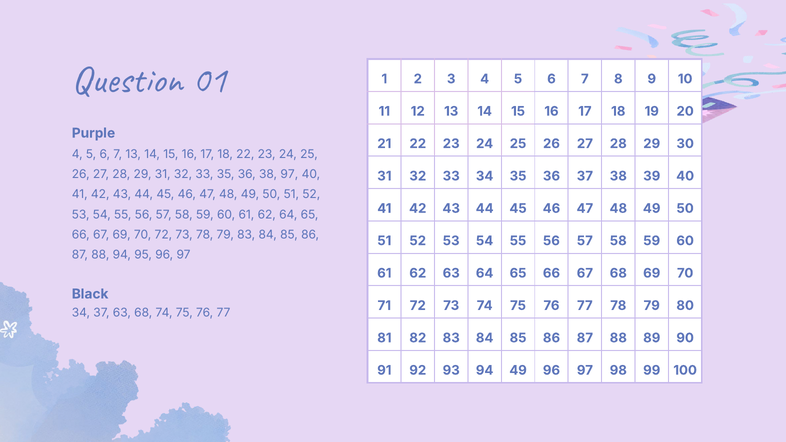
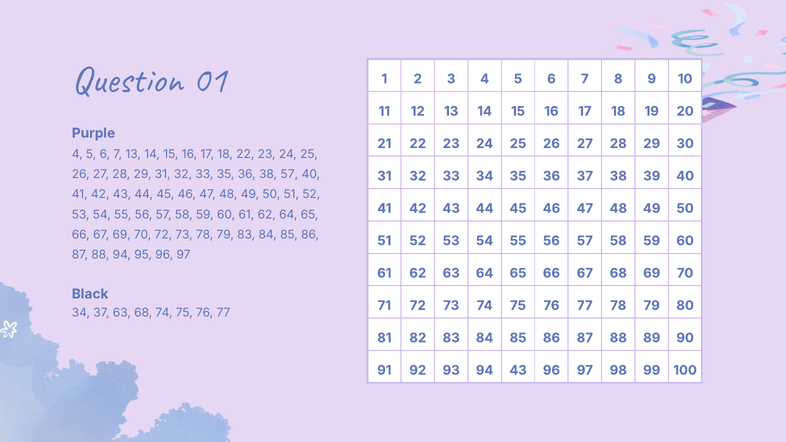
38 97: 97 -> 57
94 49: 49 -> 43
